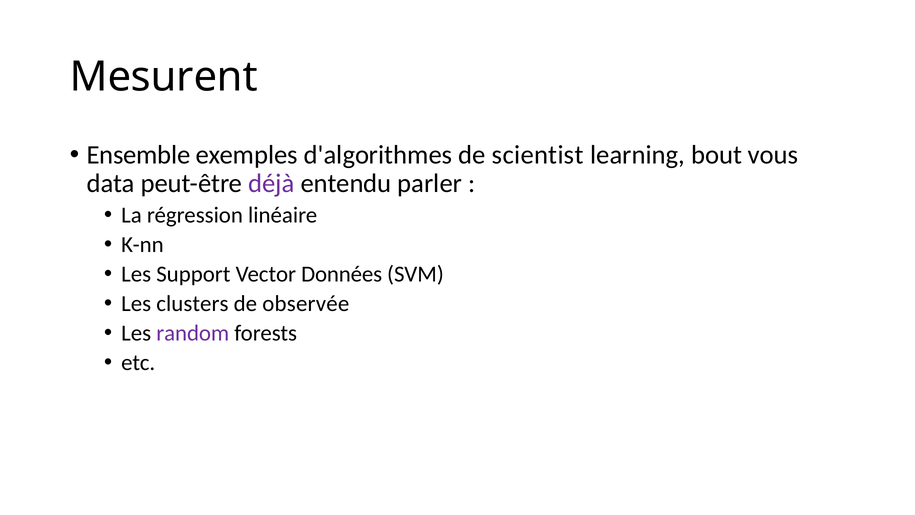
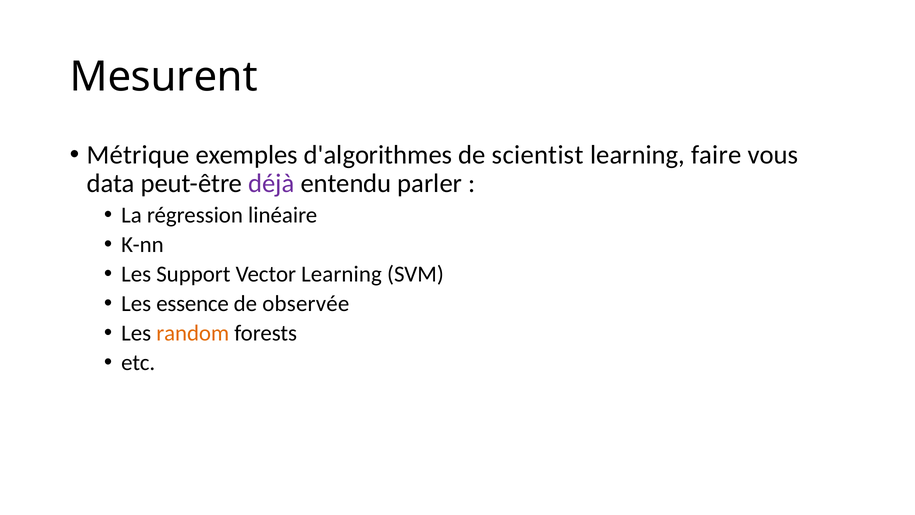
Ensemble: Ensemble -> Métrique
bout: bout -> faire
Vector Données: Données -> Learning
clusters: clusters -> essence
random colour: purple -> orange
